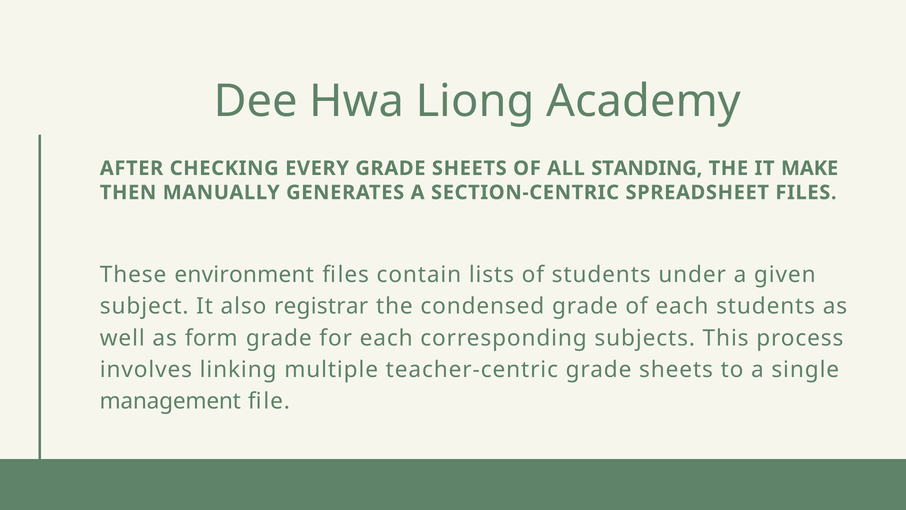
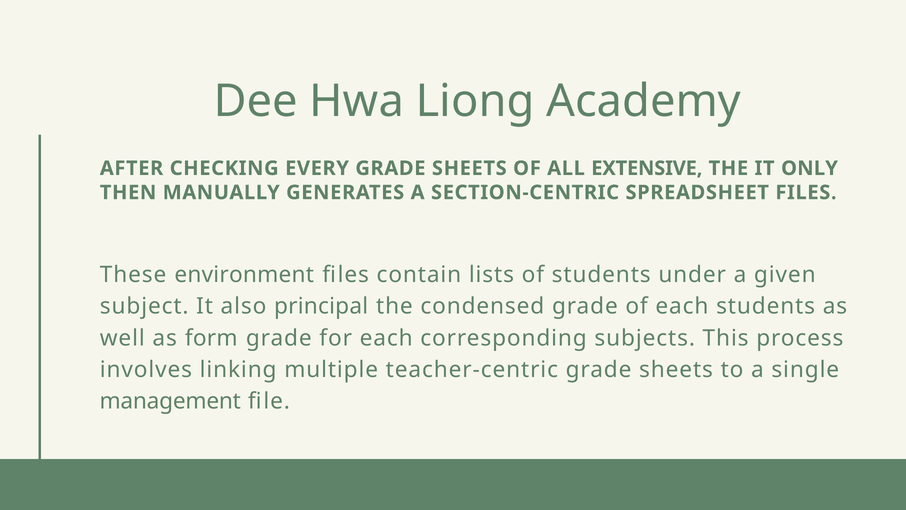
STANDING: STANDING -> EXTENSIVE
MAKE: MAKE -> ONLY
registrar: registrar -> principal
